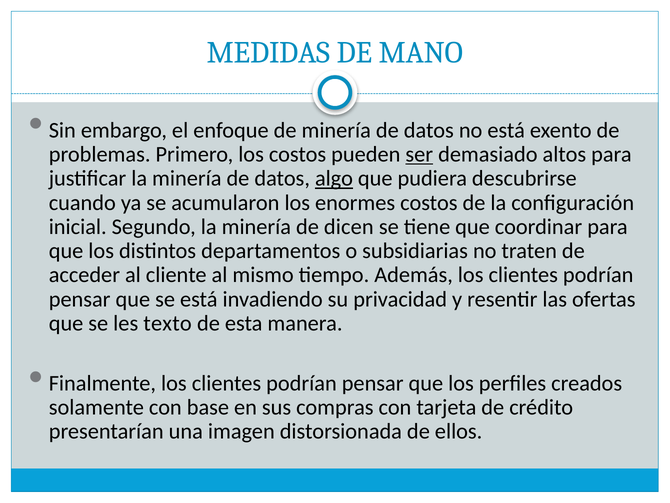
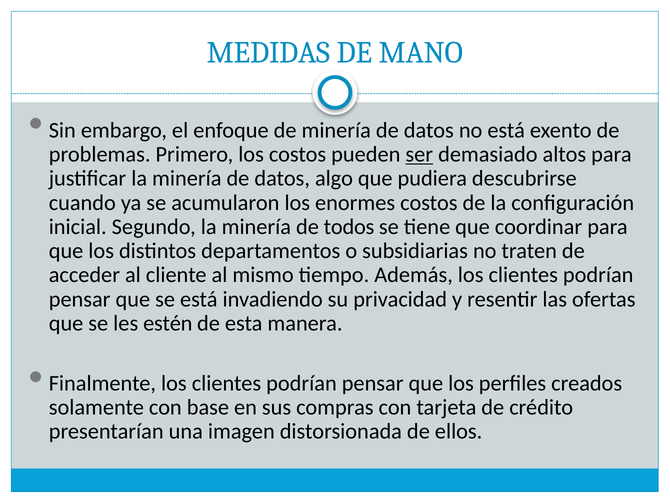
algo underline: present -> none
dicen: dicen -> todos
texto: texto -> estén
